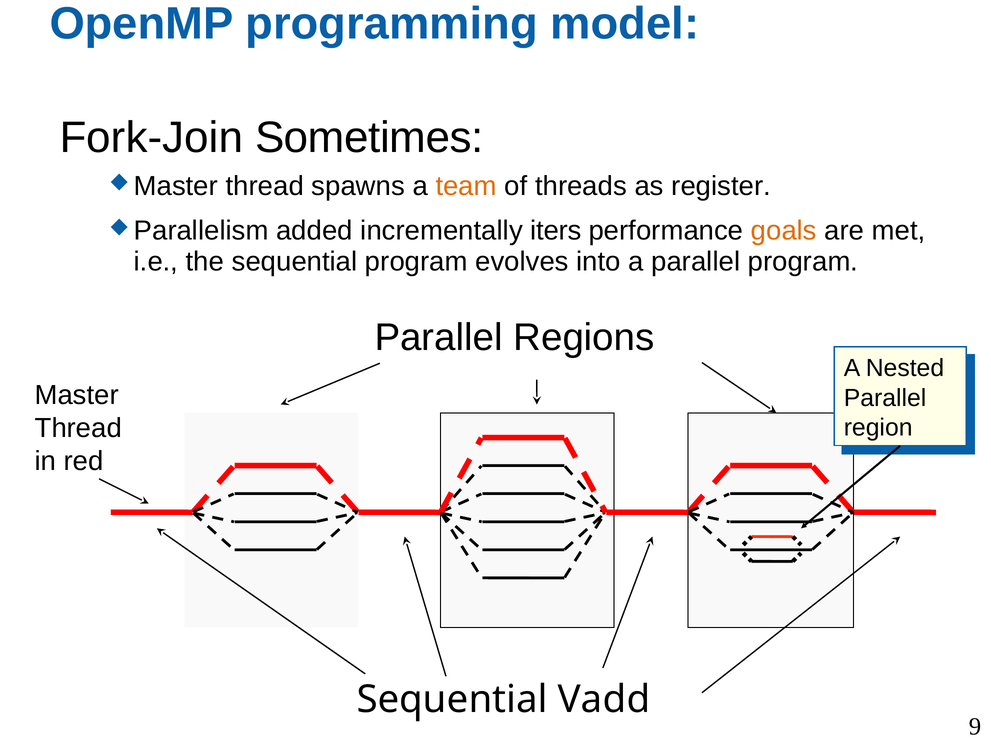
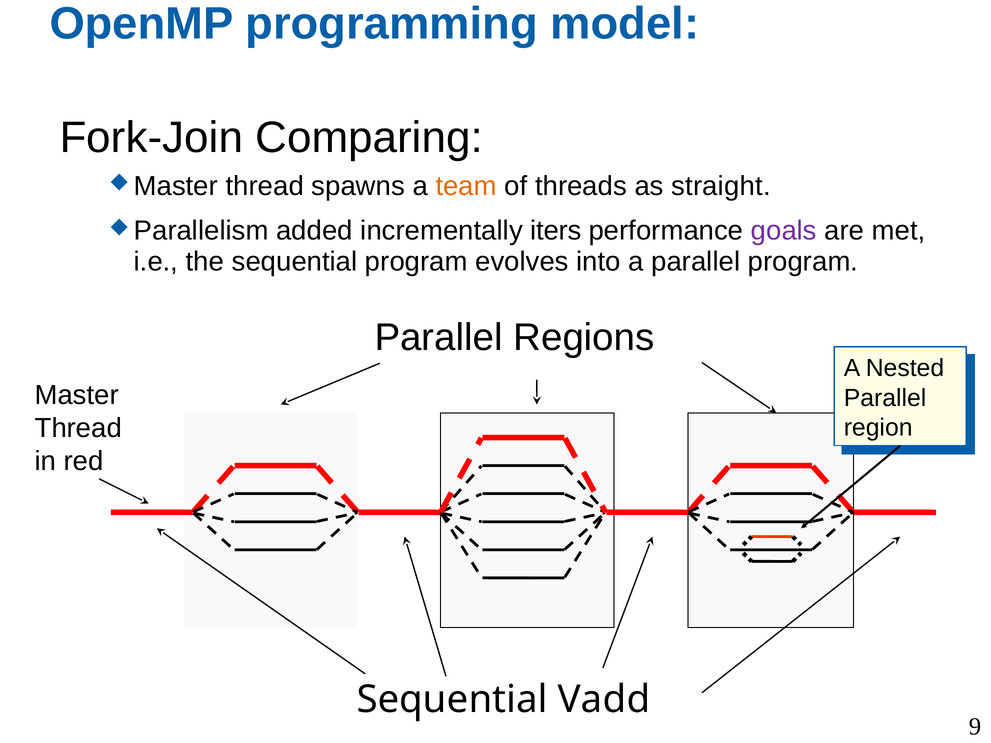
Sometimes: Sometimes -> Comparing
register: register -> straight
goals colour: orange -> purple
